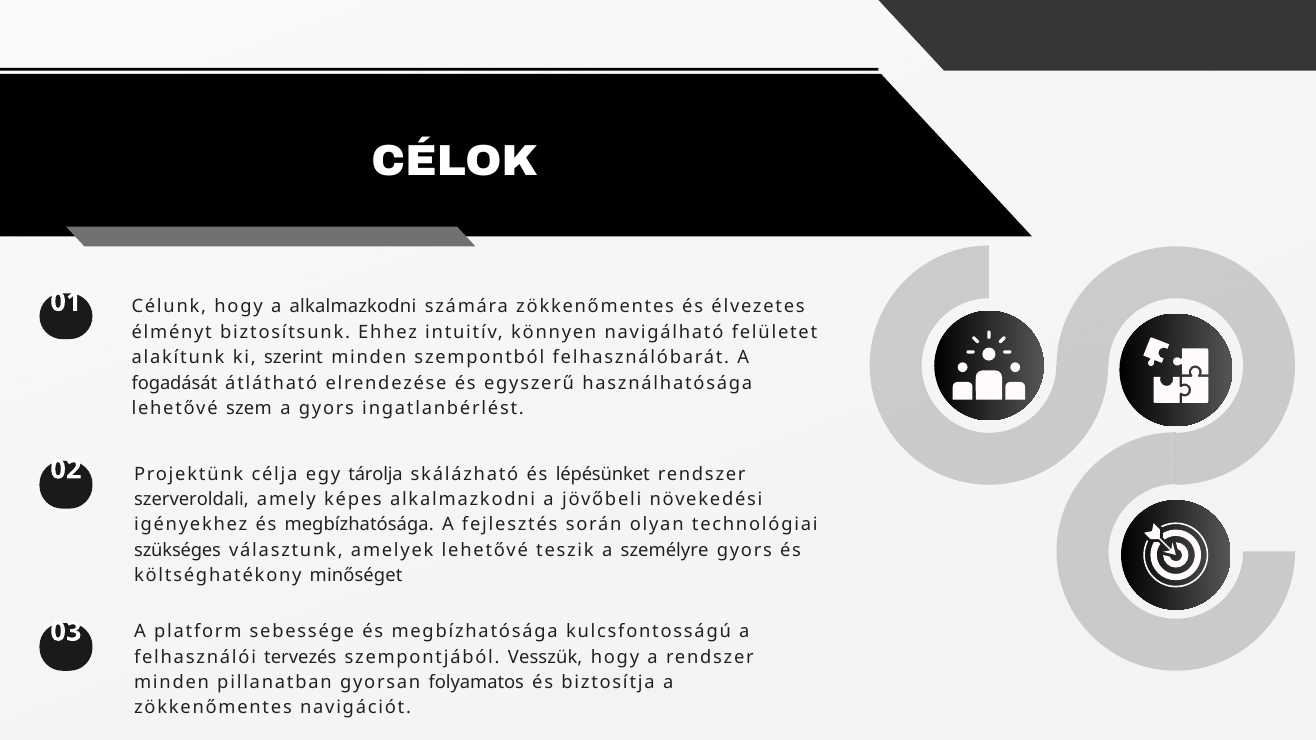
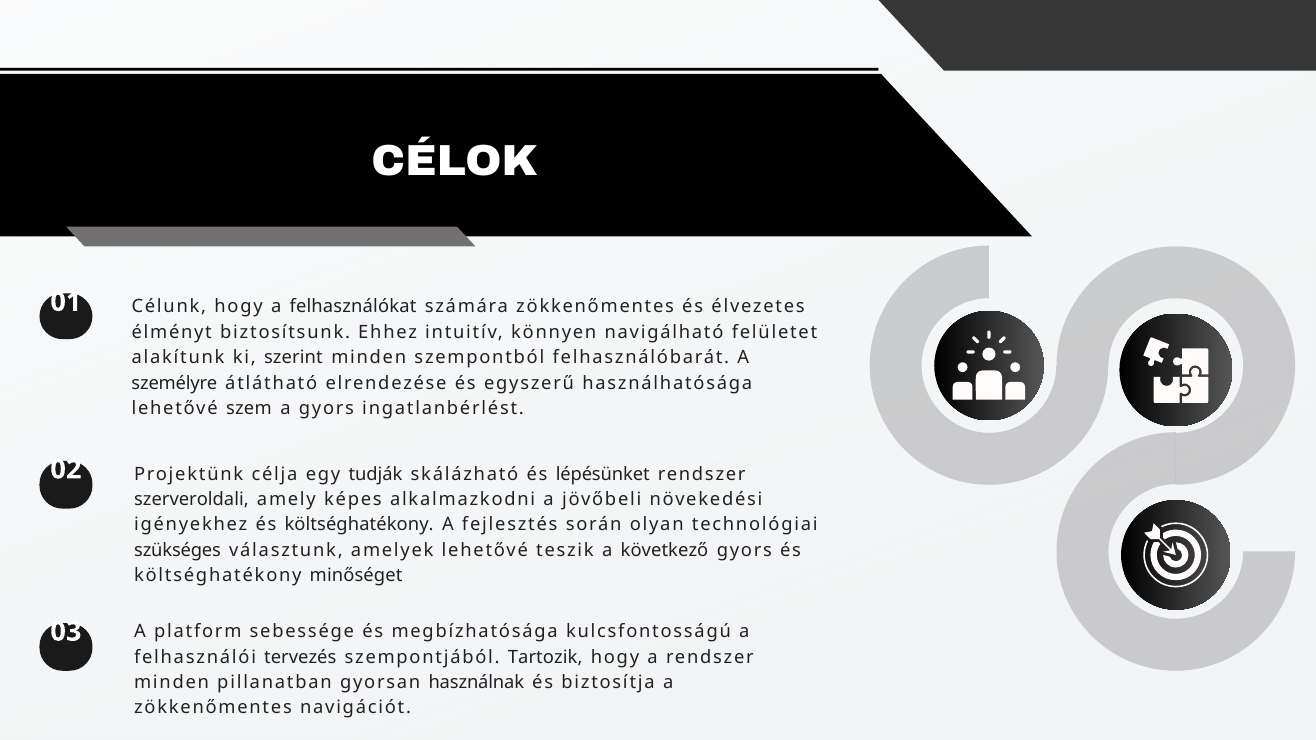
a alkalmazkodni: alkalmazkodni -> felhasználókat
fogadását: fogadását -> személyre
tárolja: tárolja -> tudják
igényekhez és megbízhatósága: megbízhatósága -> költséghatékony
személyre: személyre -> következő
Vesszük: Vesszük -> Tartozik
folyamatos: folyamatos -> használnak
